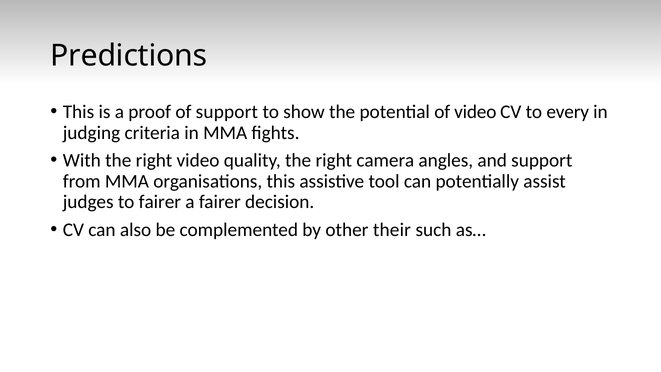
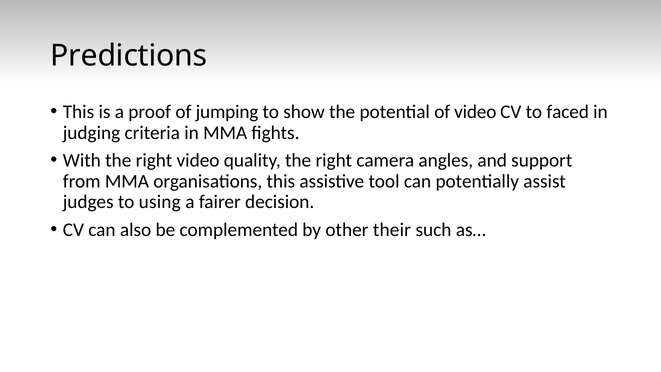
of support: support -> jumping
every: every -> faced
to fairer: fairer -> using
